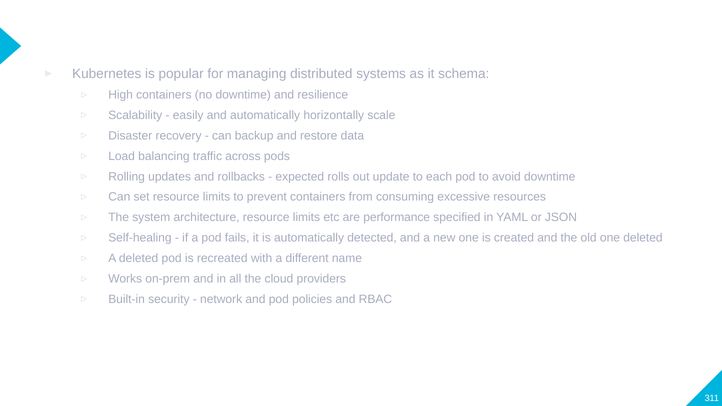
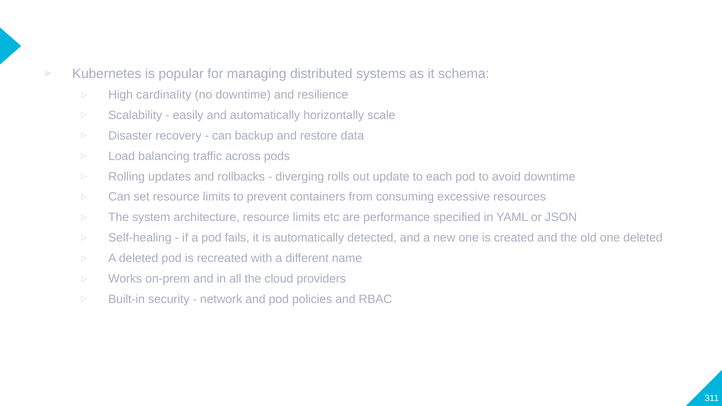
High containers: containers -> cardinality
expected: expected -> diverging
